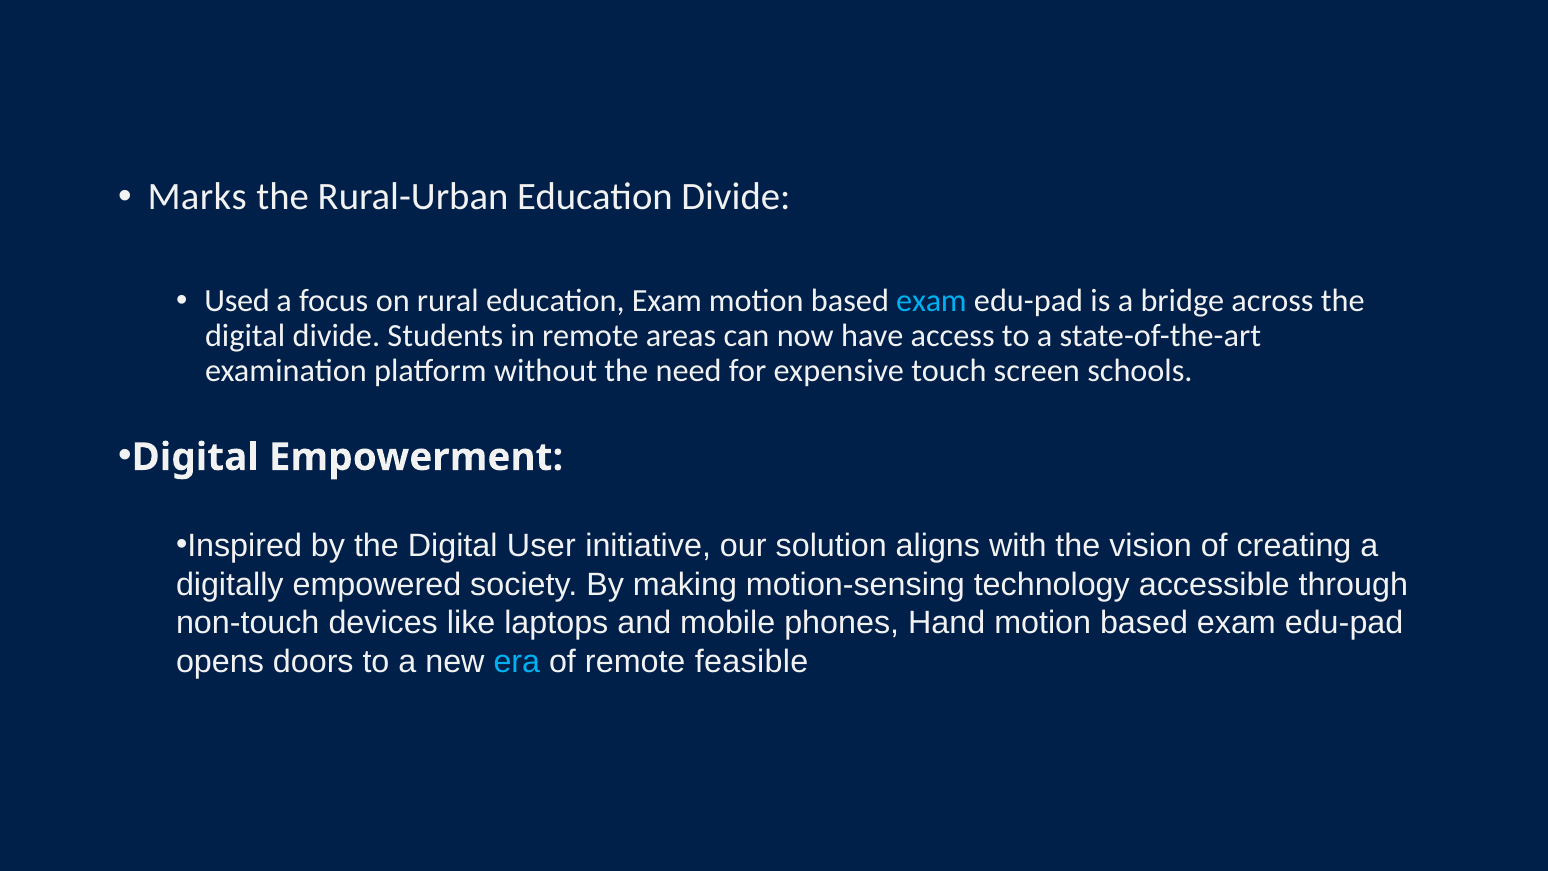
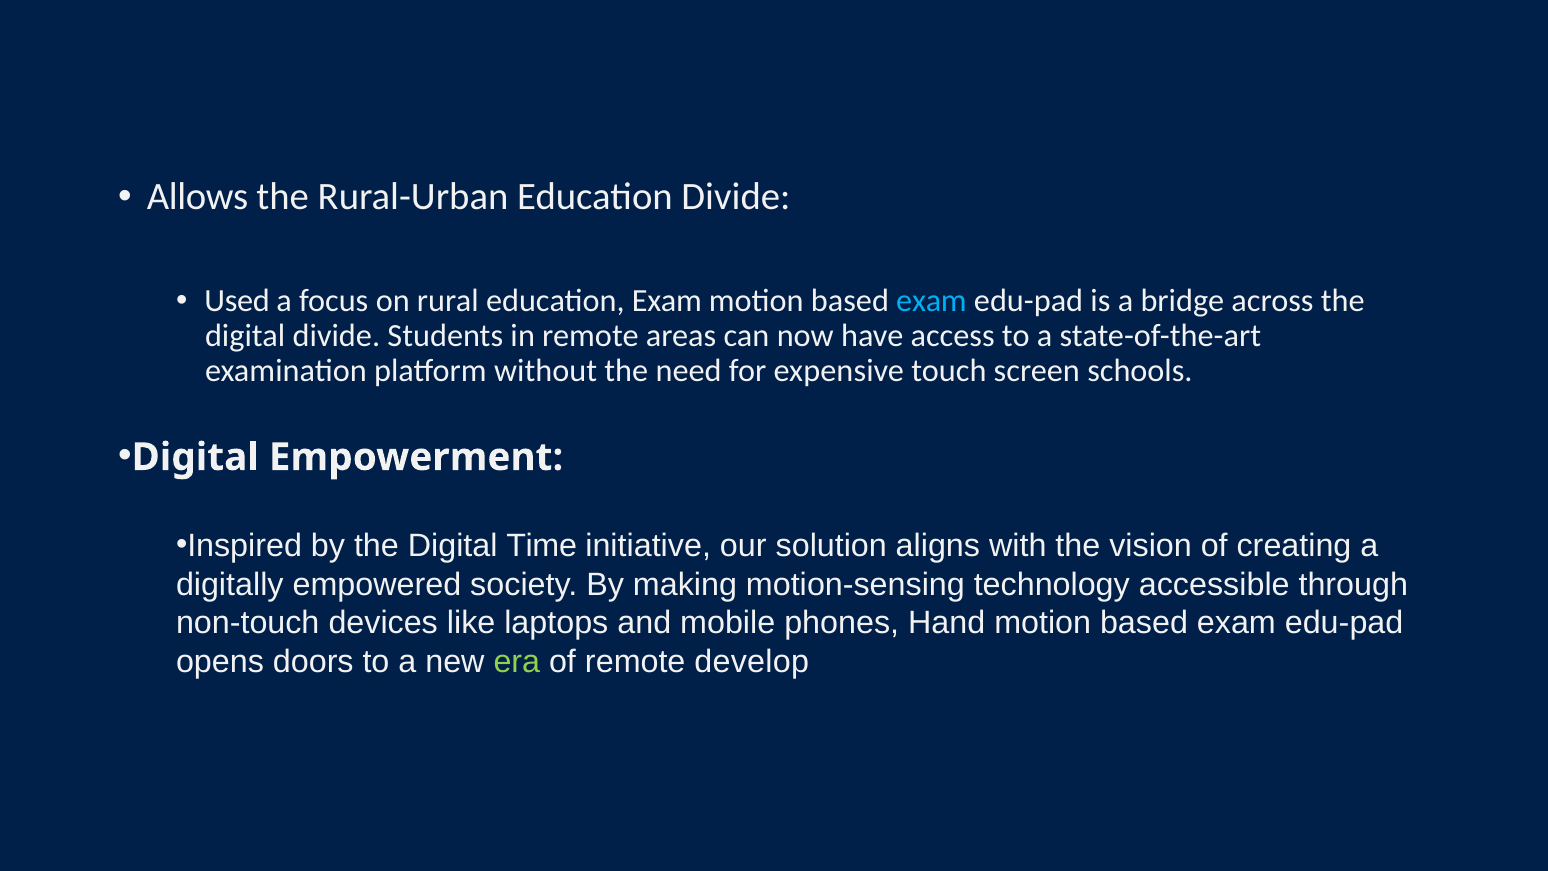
Marks: Marks -> Allows
User: User -> Time
era colour: light blue -> light green
feasible: feasible -> develop
